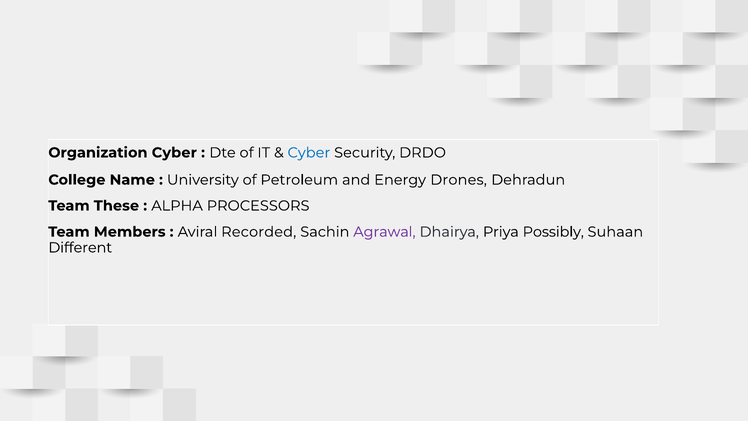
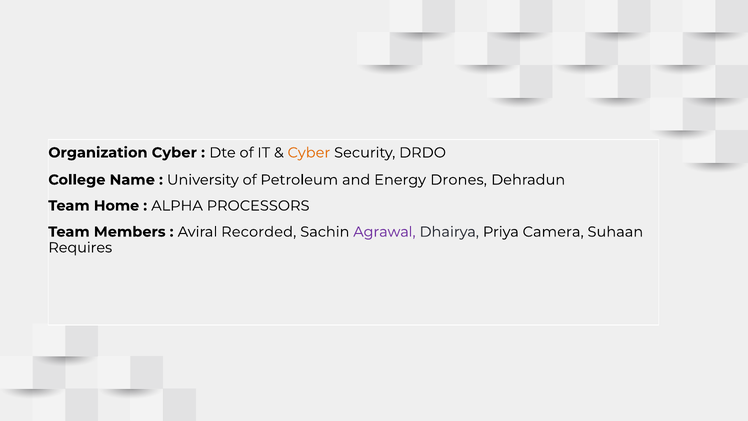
Cyber at (309, 153) colour: blue -> orange
These: These -> Home
Possibly: Possibly -> Camera
Different: Different -> Requires
